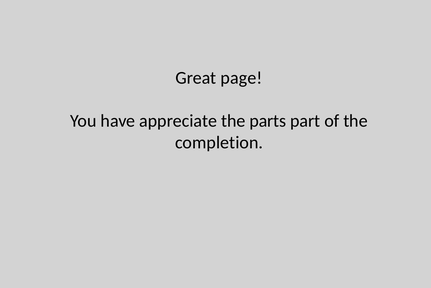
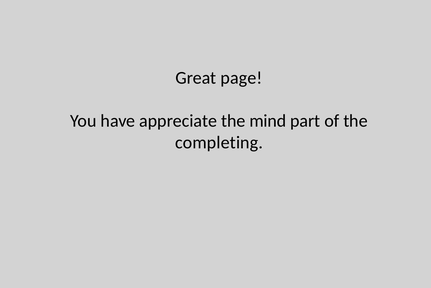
parts: parts -> mind
completion: completion -> completing
